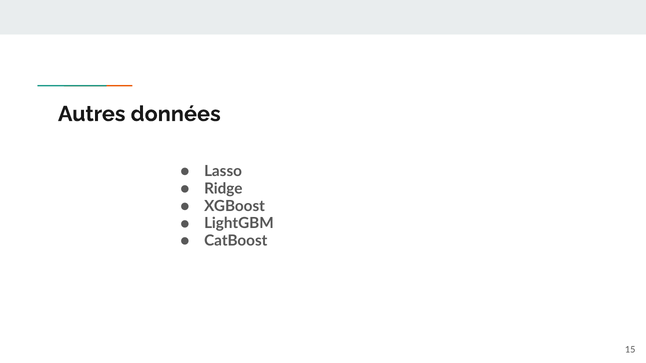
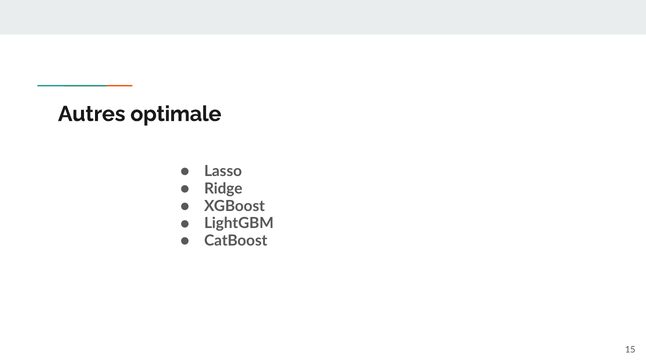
données: données -> optimale
